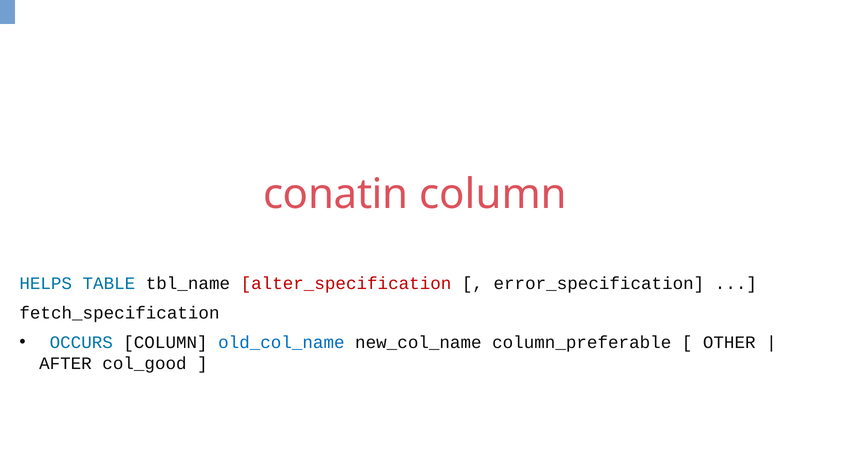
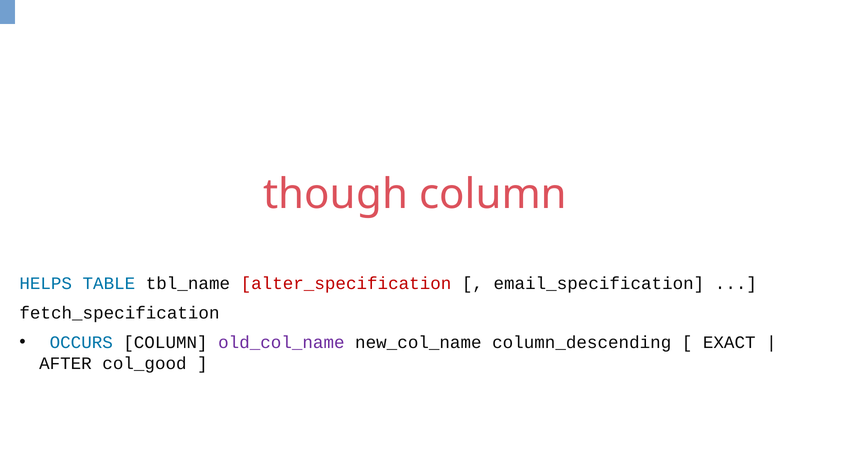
conatin: conatin -> though
error_specification: error_specification -> email_specification
old_col_name colour: blue -> purple
column_preferable: column_preferable -> column_descending
OTHER: OTHER -> EXACT
